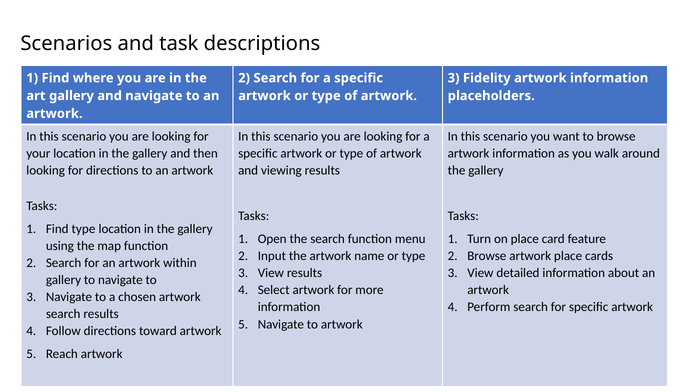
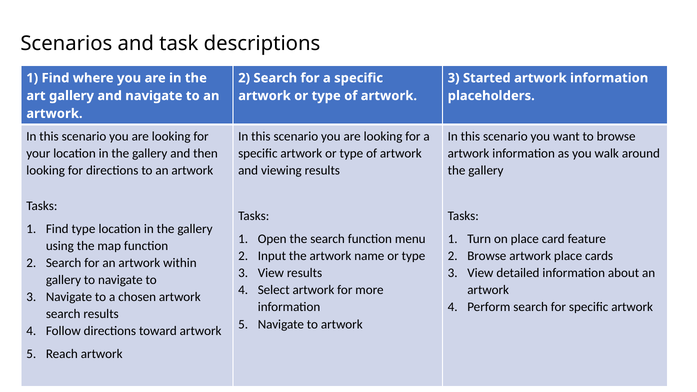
Fidelity: Fidelity -> Started
